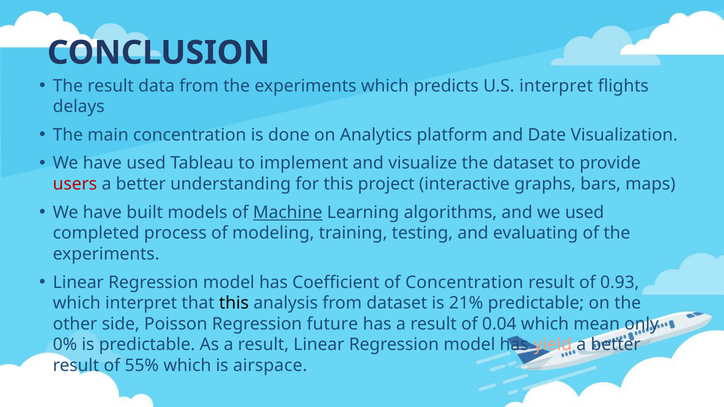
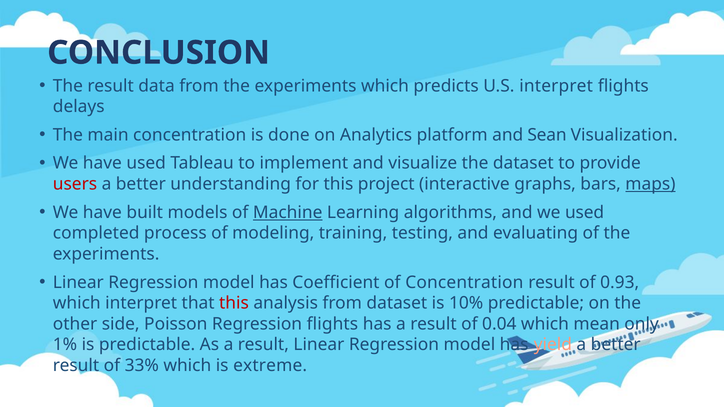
Date: Date -> Sean
maps underline: none -> present
this at (234, 303) colour: black -> red
21%: 21% -> 10%
Regression future: future -> flights
0%: 0% -> 1%
55%: 55% -> 33%
airspace: airspace -> extreme
